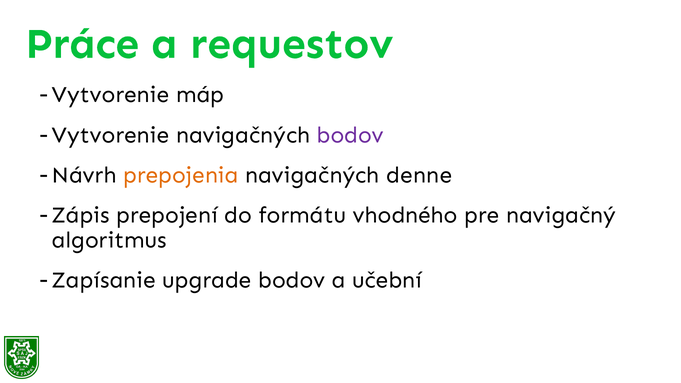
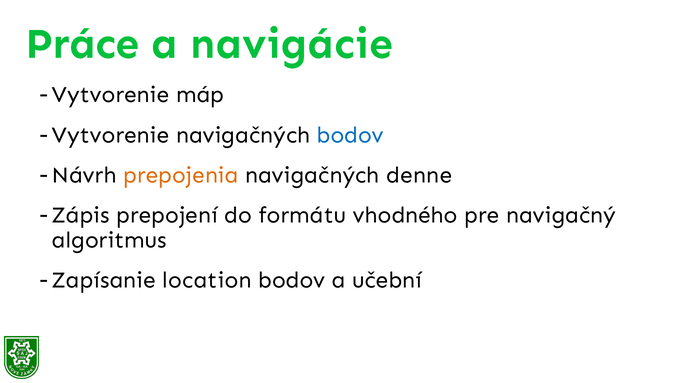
requestov: requestov -> navigácie
bodov at (350, 135) colour: purple -> blue
upgrade: upgrade -> location
